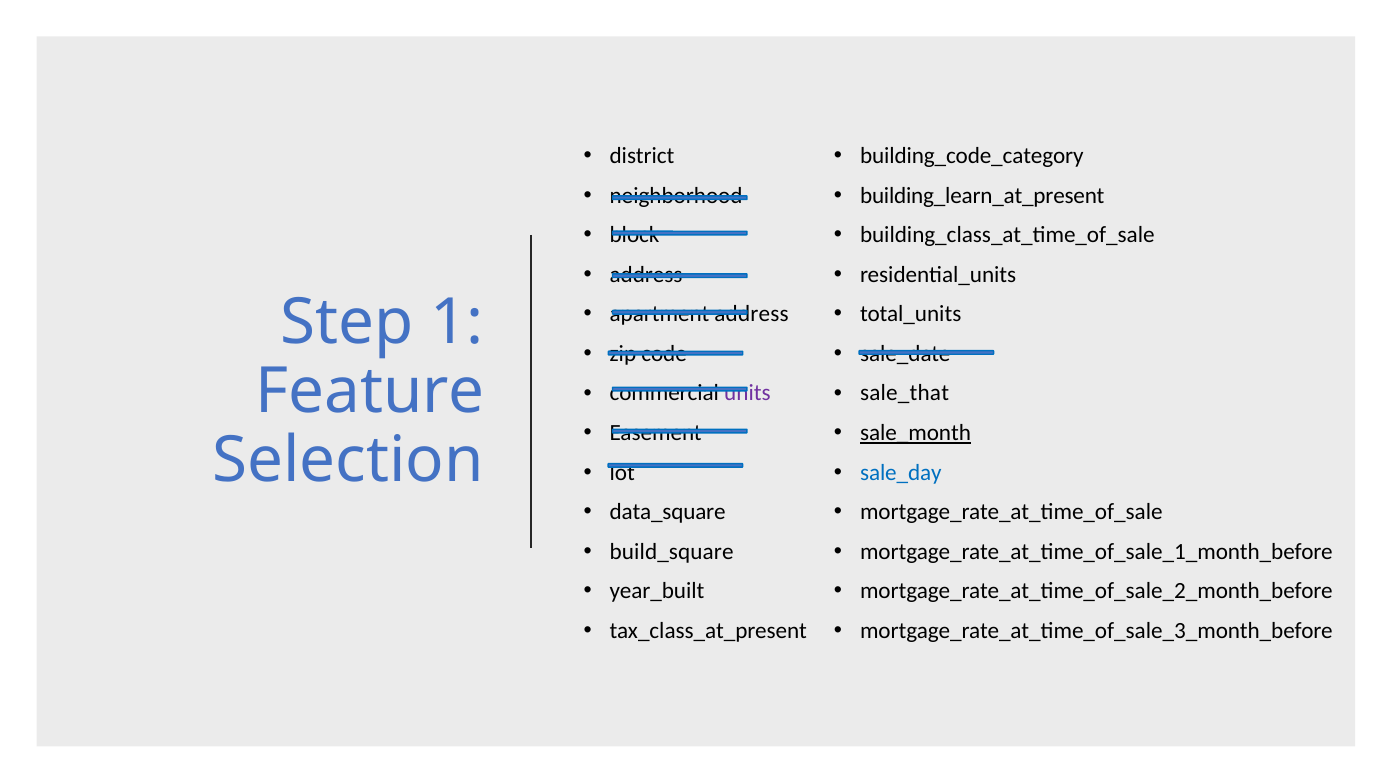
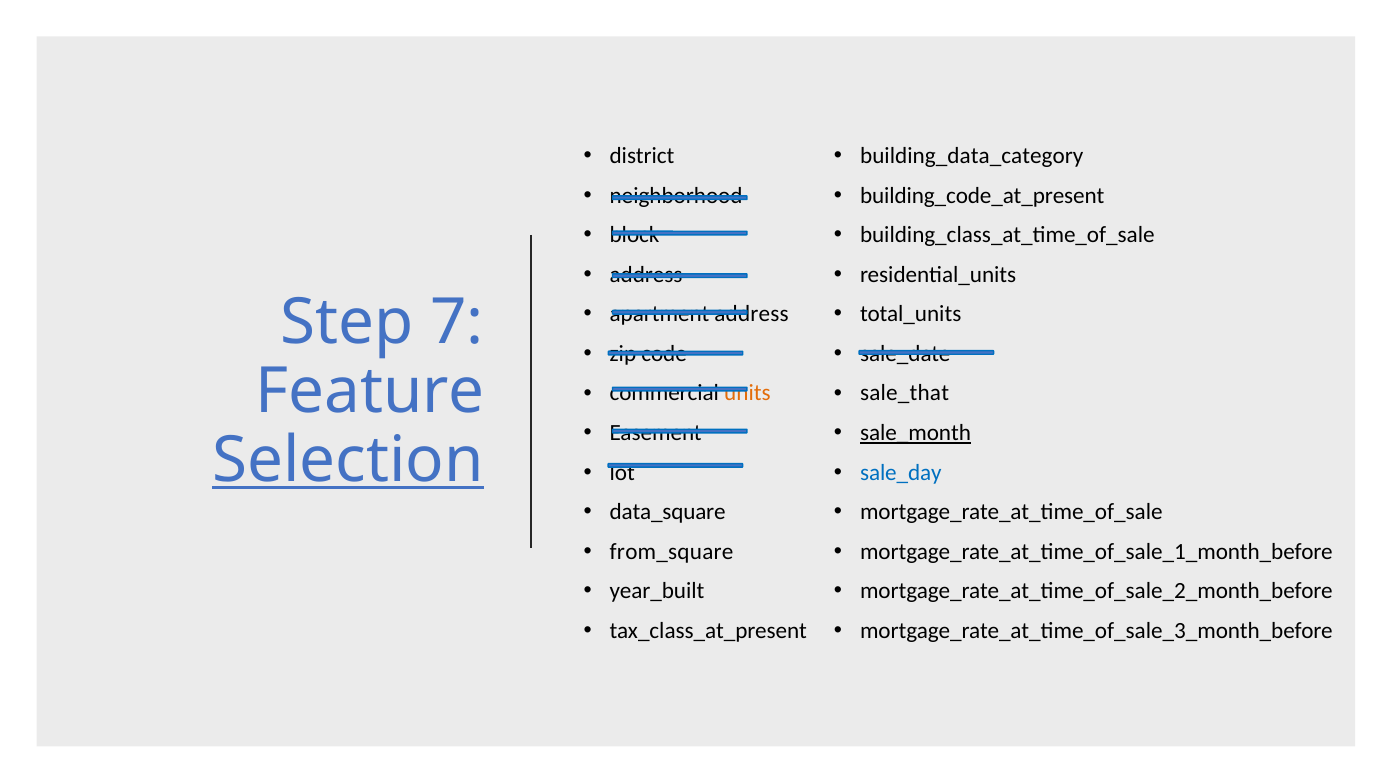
building_code_category: building_code_category -> building_data_category
building_learn_at_present: building_learn_at_present -> building_code_at_present
1: 1 -> 7
units colour: purple -> orange
Selection underline: none -> present
build_square: build_square -> from_square
